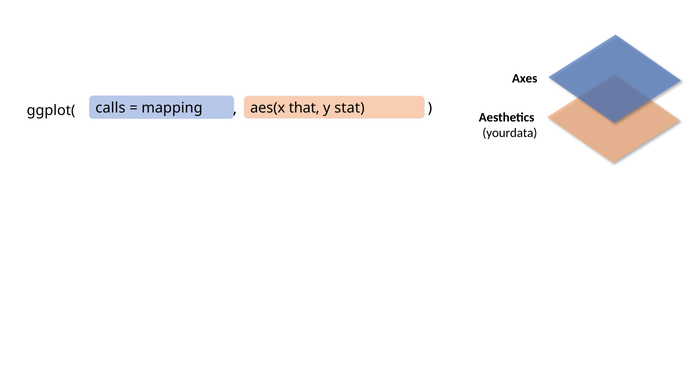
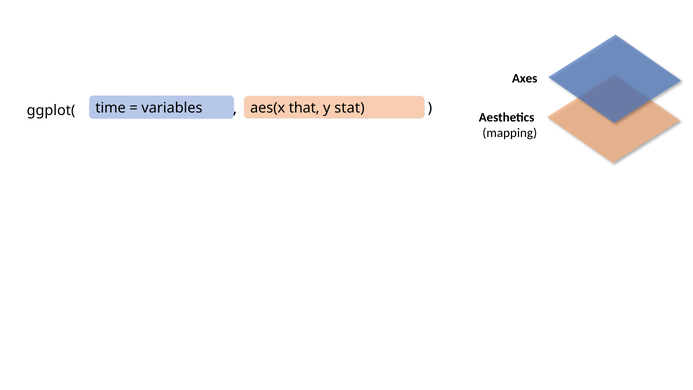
calls: calls -> time
mapping: mapping -> variables
yourdata: yourdata -> mapping
